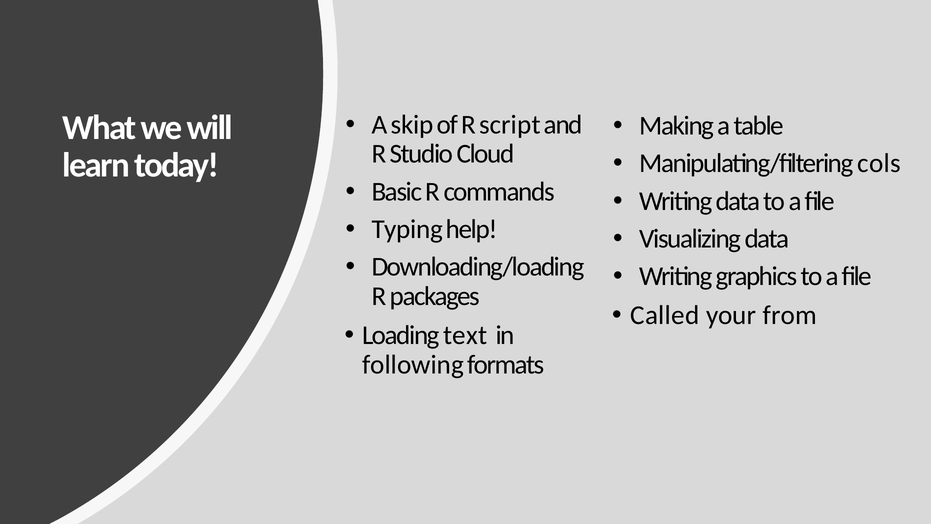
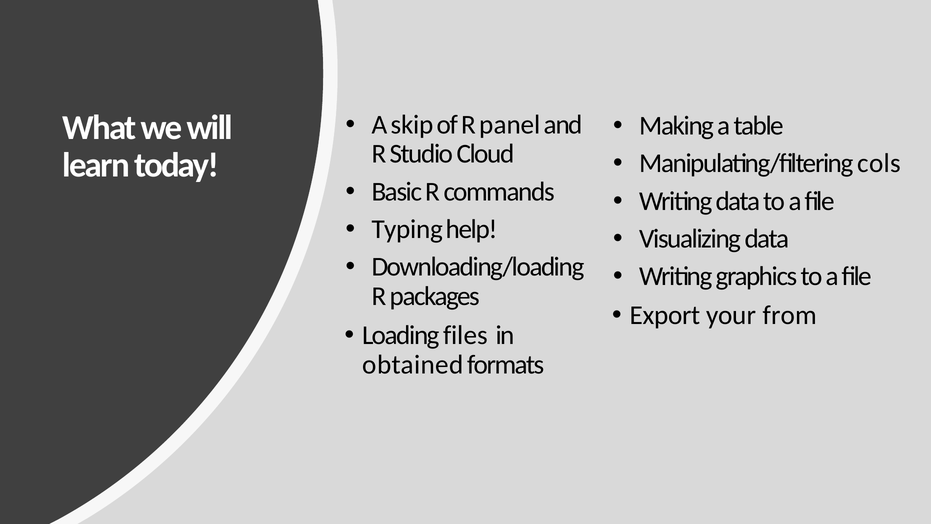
script: script -> panel
Called: Called -> Export
text: text -> files
following: following -> obtained
